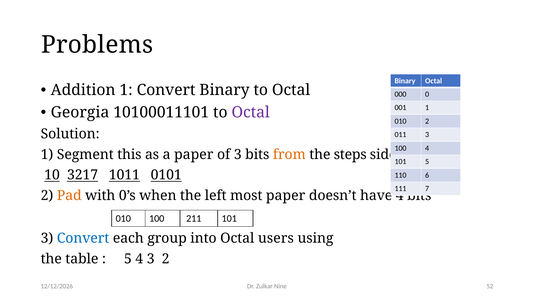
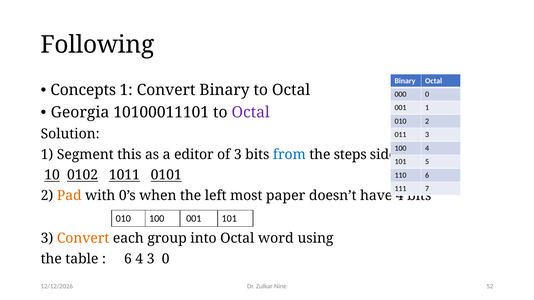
Problems: Problems -> Following
Addition: Addition -> Concepts
a paper: paper -> editor
from colour: orange -> blue
3217: 3217 -> 0102
100 211: 211 -> 001
Convert at (83, 239) colour: blue -> orange
users: users -> word
5 at (128, 259): 5 -> 6
3 2: 2 -> 0
